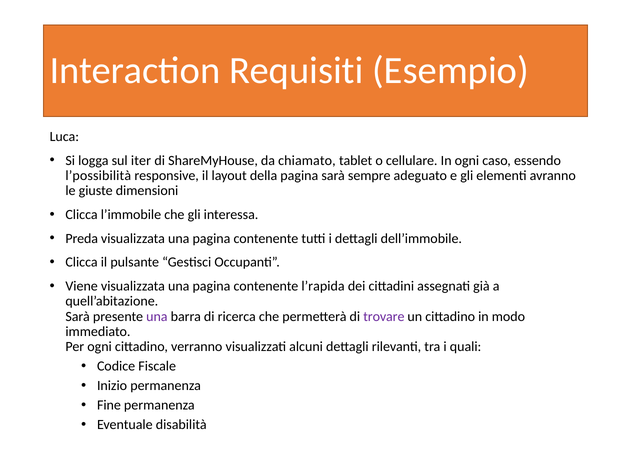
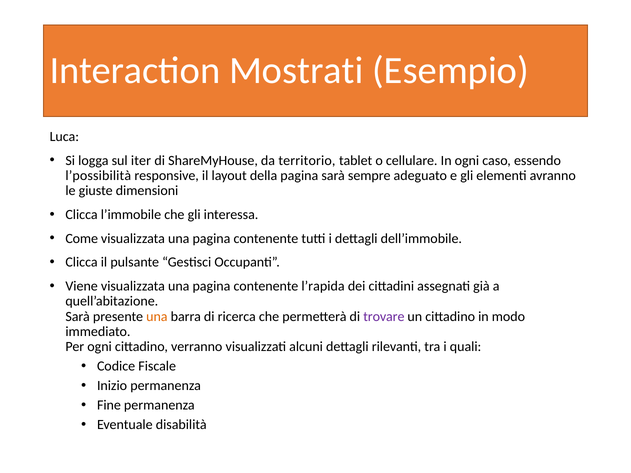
Requisiti: Requisiti -> Mostrati
chiamato: chiamato -> territorio
Preda: Preda -> Come
una at (157, 317) colour: purple -> orange
